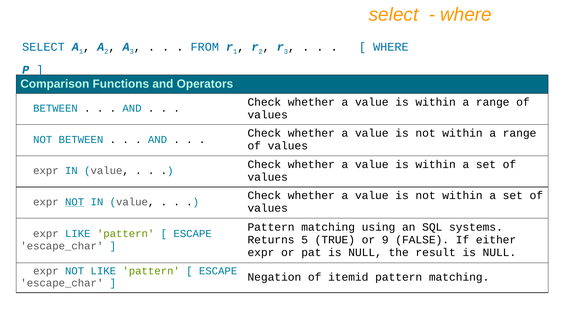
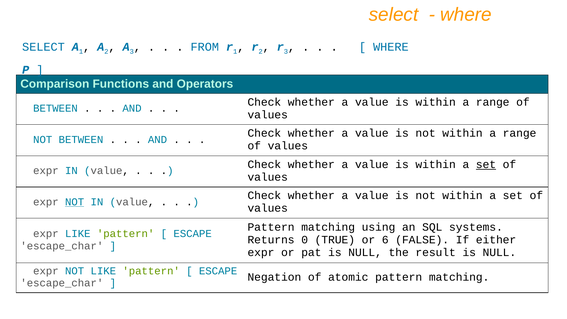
set at (486, 164) underline: none -> present
5: 5 -> 0
9: 9 -> 6
itemid: itemid -> atomic
